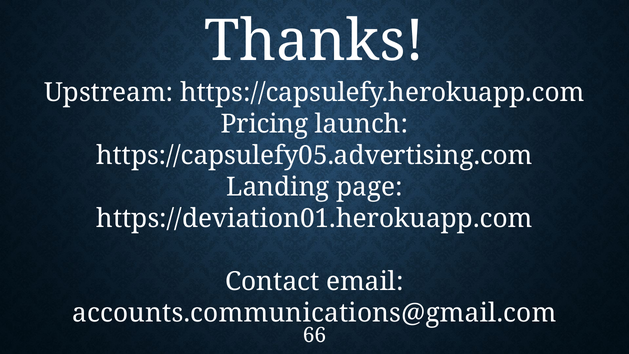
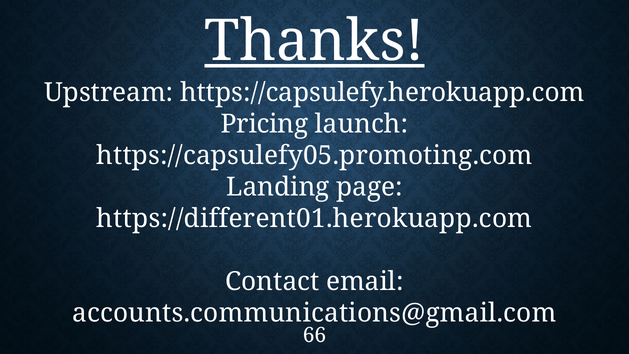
Thanks underline: none -> present
https://capsulefy05.advertising.com: https://capsulefy05.advertising.com -> https://capsulefy05.promoting.com
https://deviation01.herokuapp.com: https://deviation01.herokuapp.com -> https://different01.herokuapp.com
